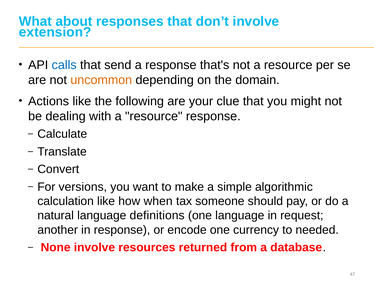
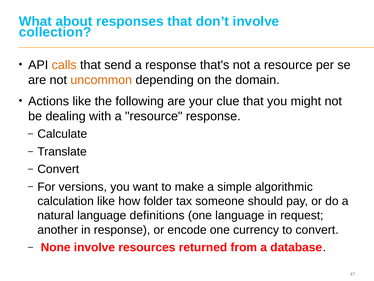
extension: extension -> collection
calls colour: blue -> orange
when: when -> folder
to needed: needed -> convert
